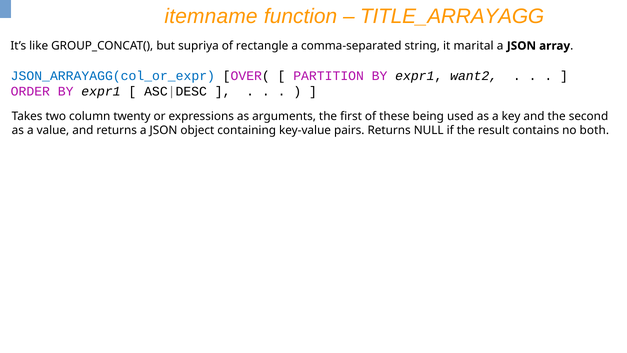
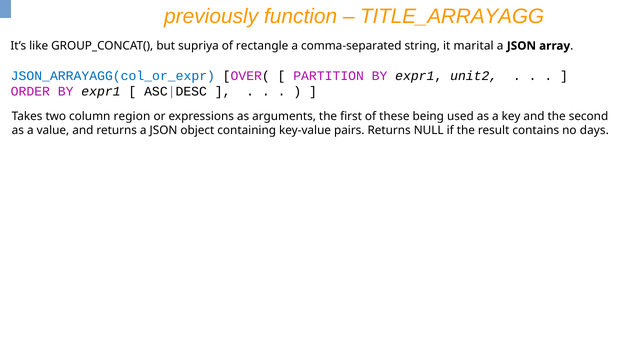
itemname: itemname -> previously
want2: want2 -> unit2
twenty: twenty -> region
both: both -> days
